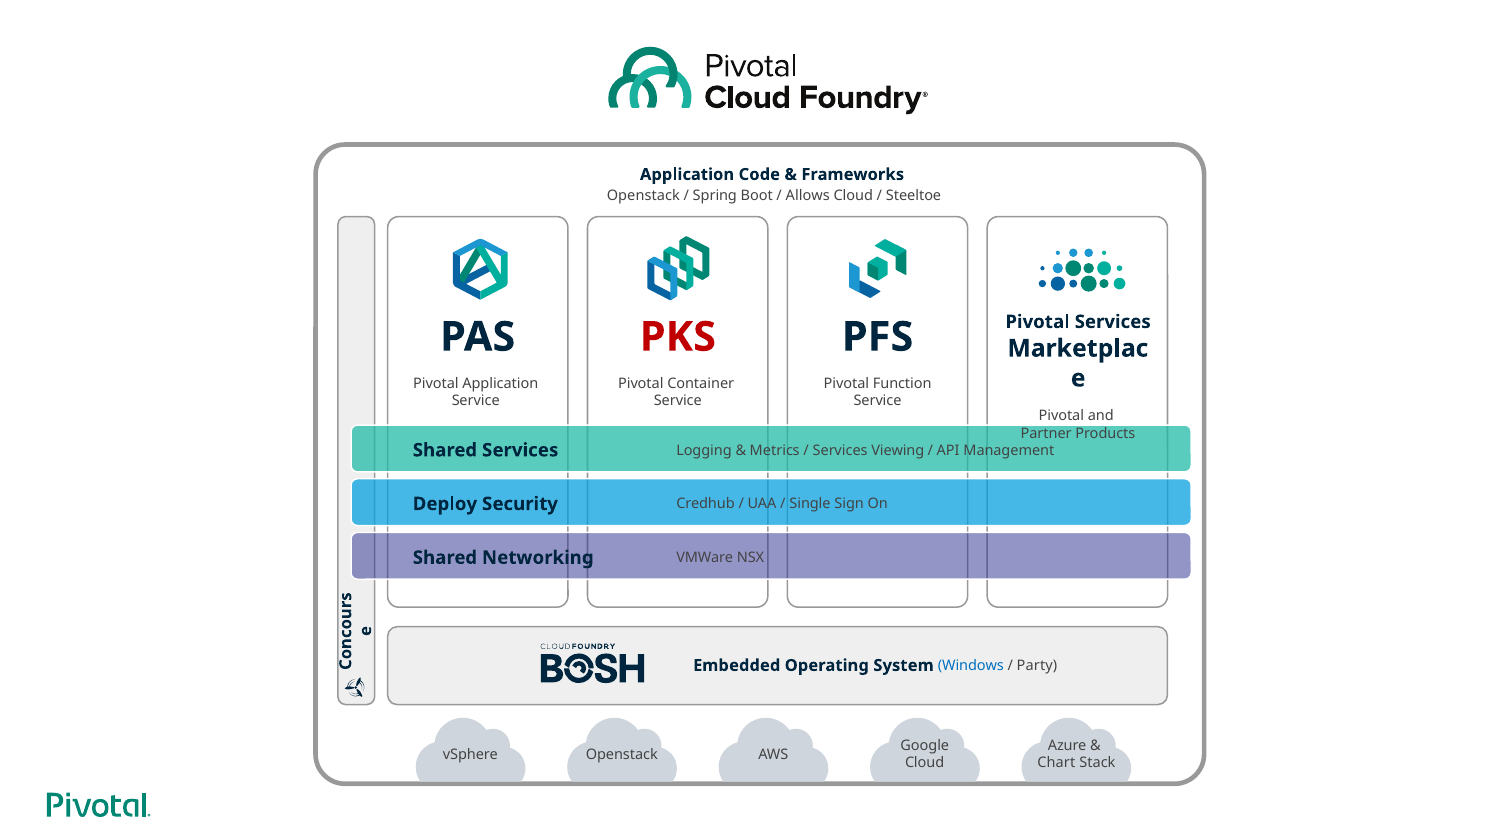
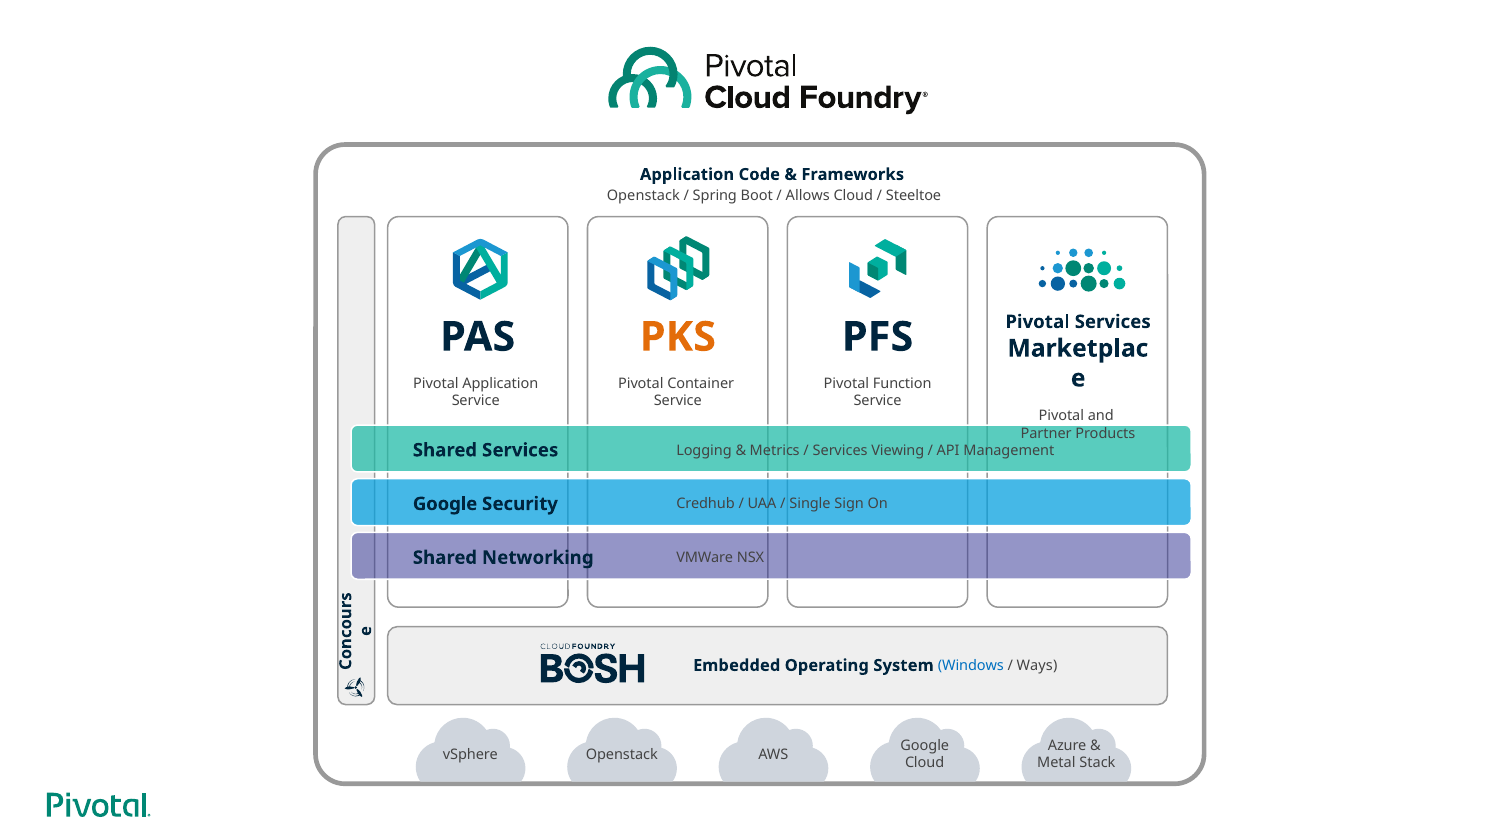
PKS colour: red -> orange
Deploy at (445, 504): Deploy -> Google
Party: Party -> Ways
Chart: Chart -> Metal
